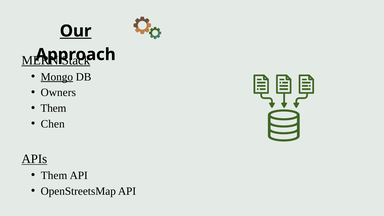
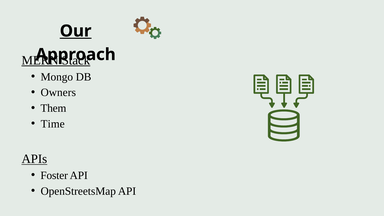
Mongo underline: present -> none
Chen: Chen -> Time
Them at (54, 175): Them -> Foster
